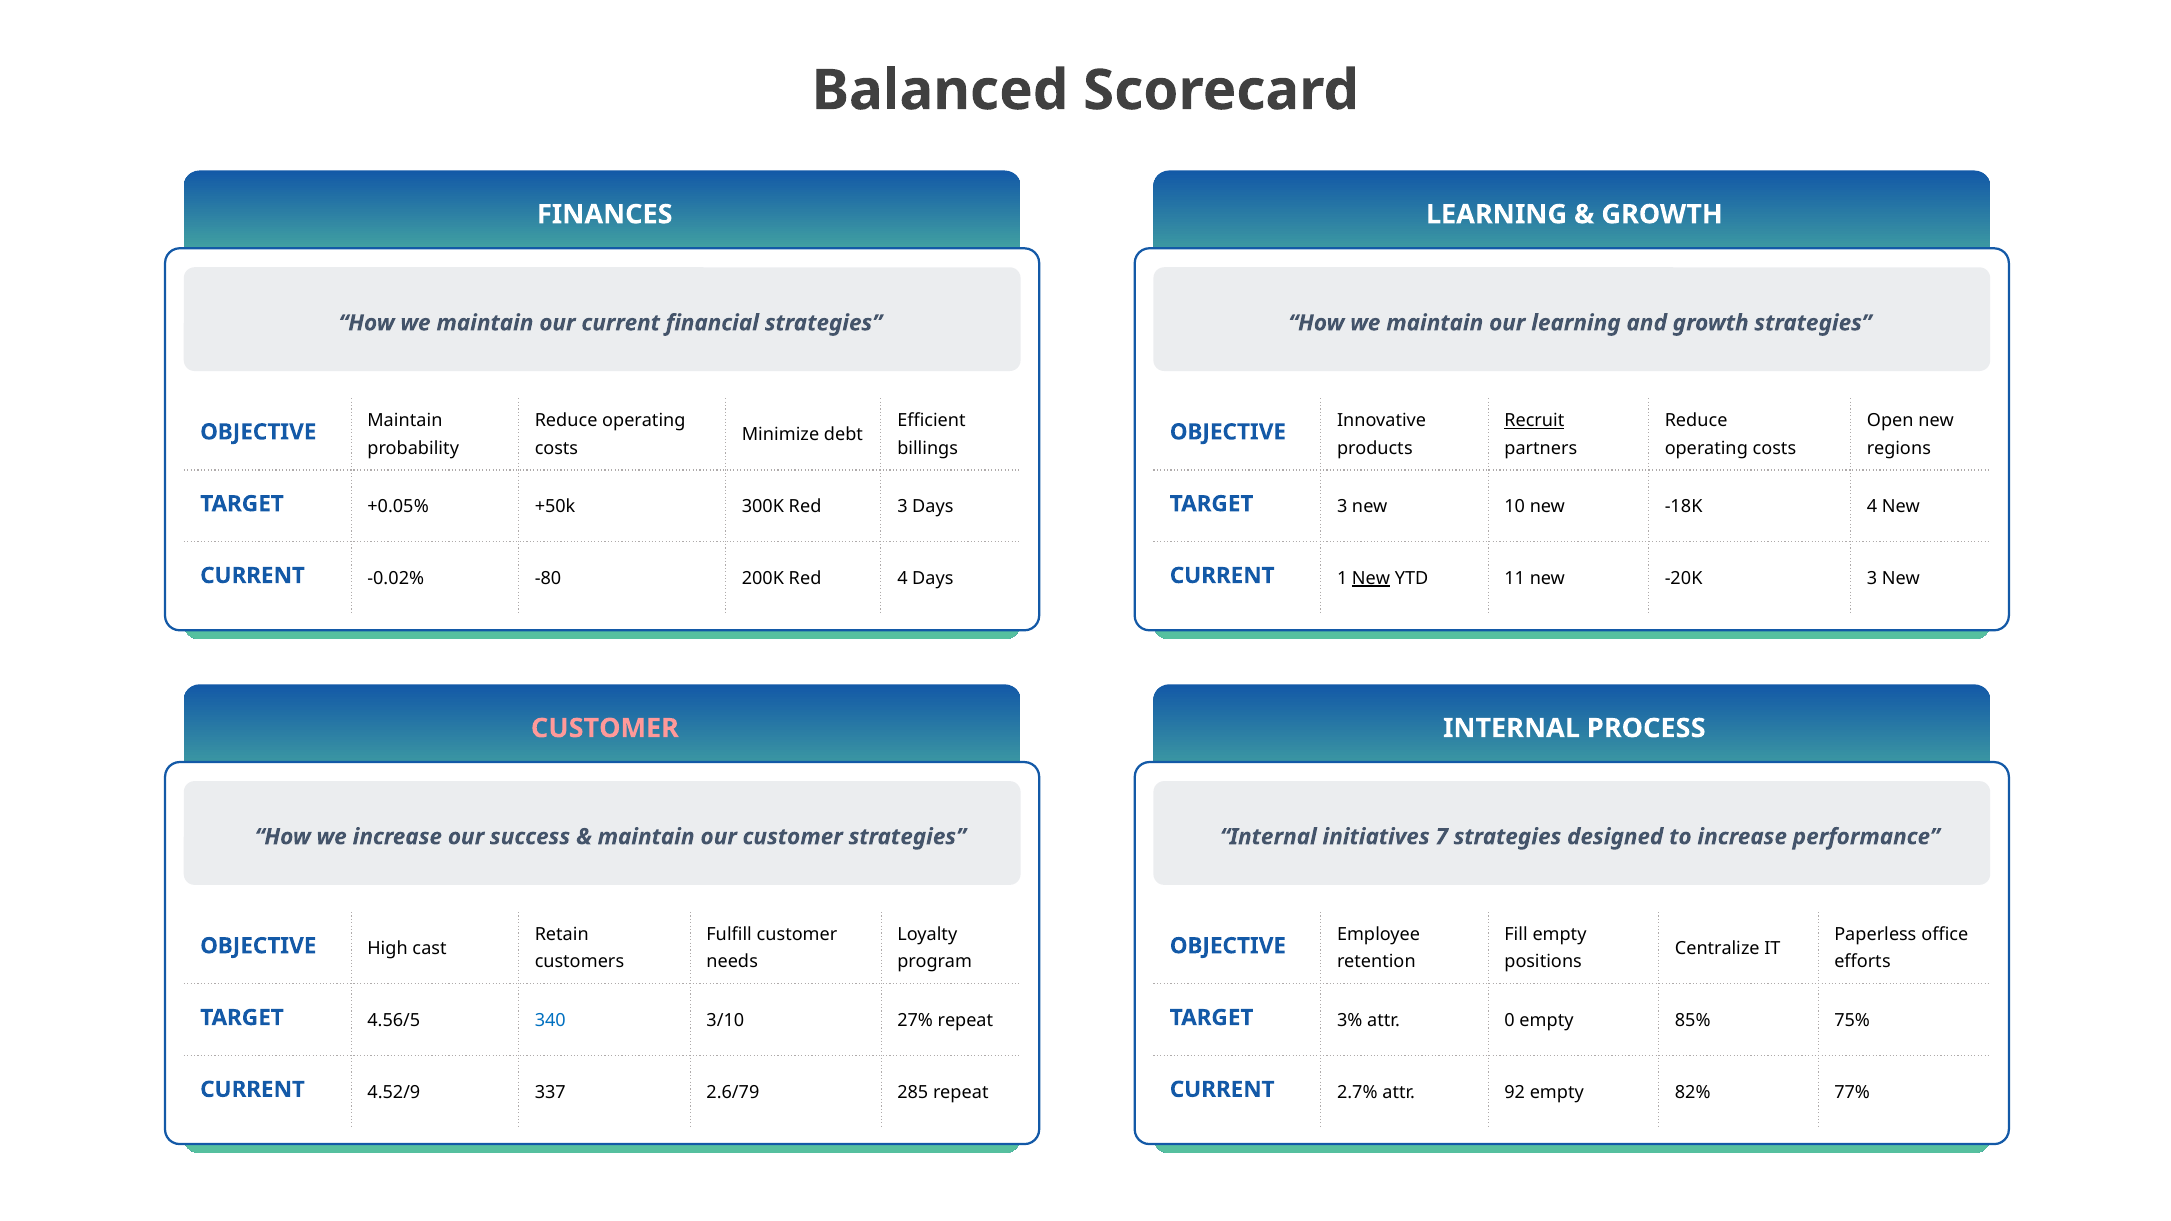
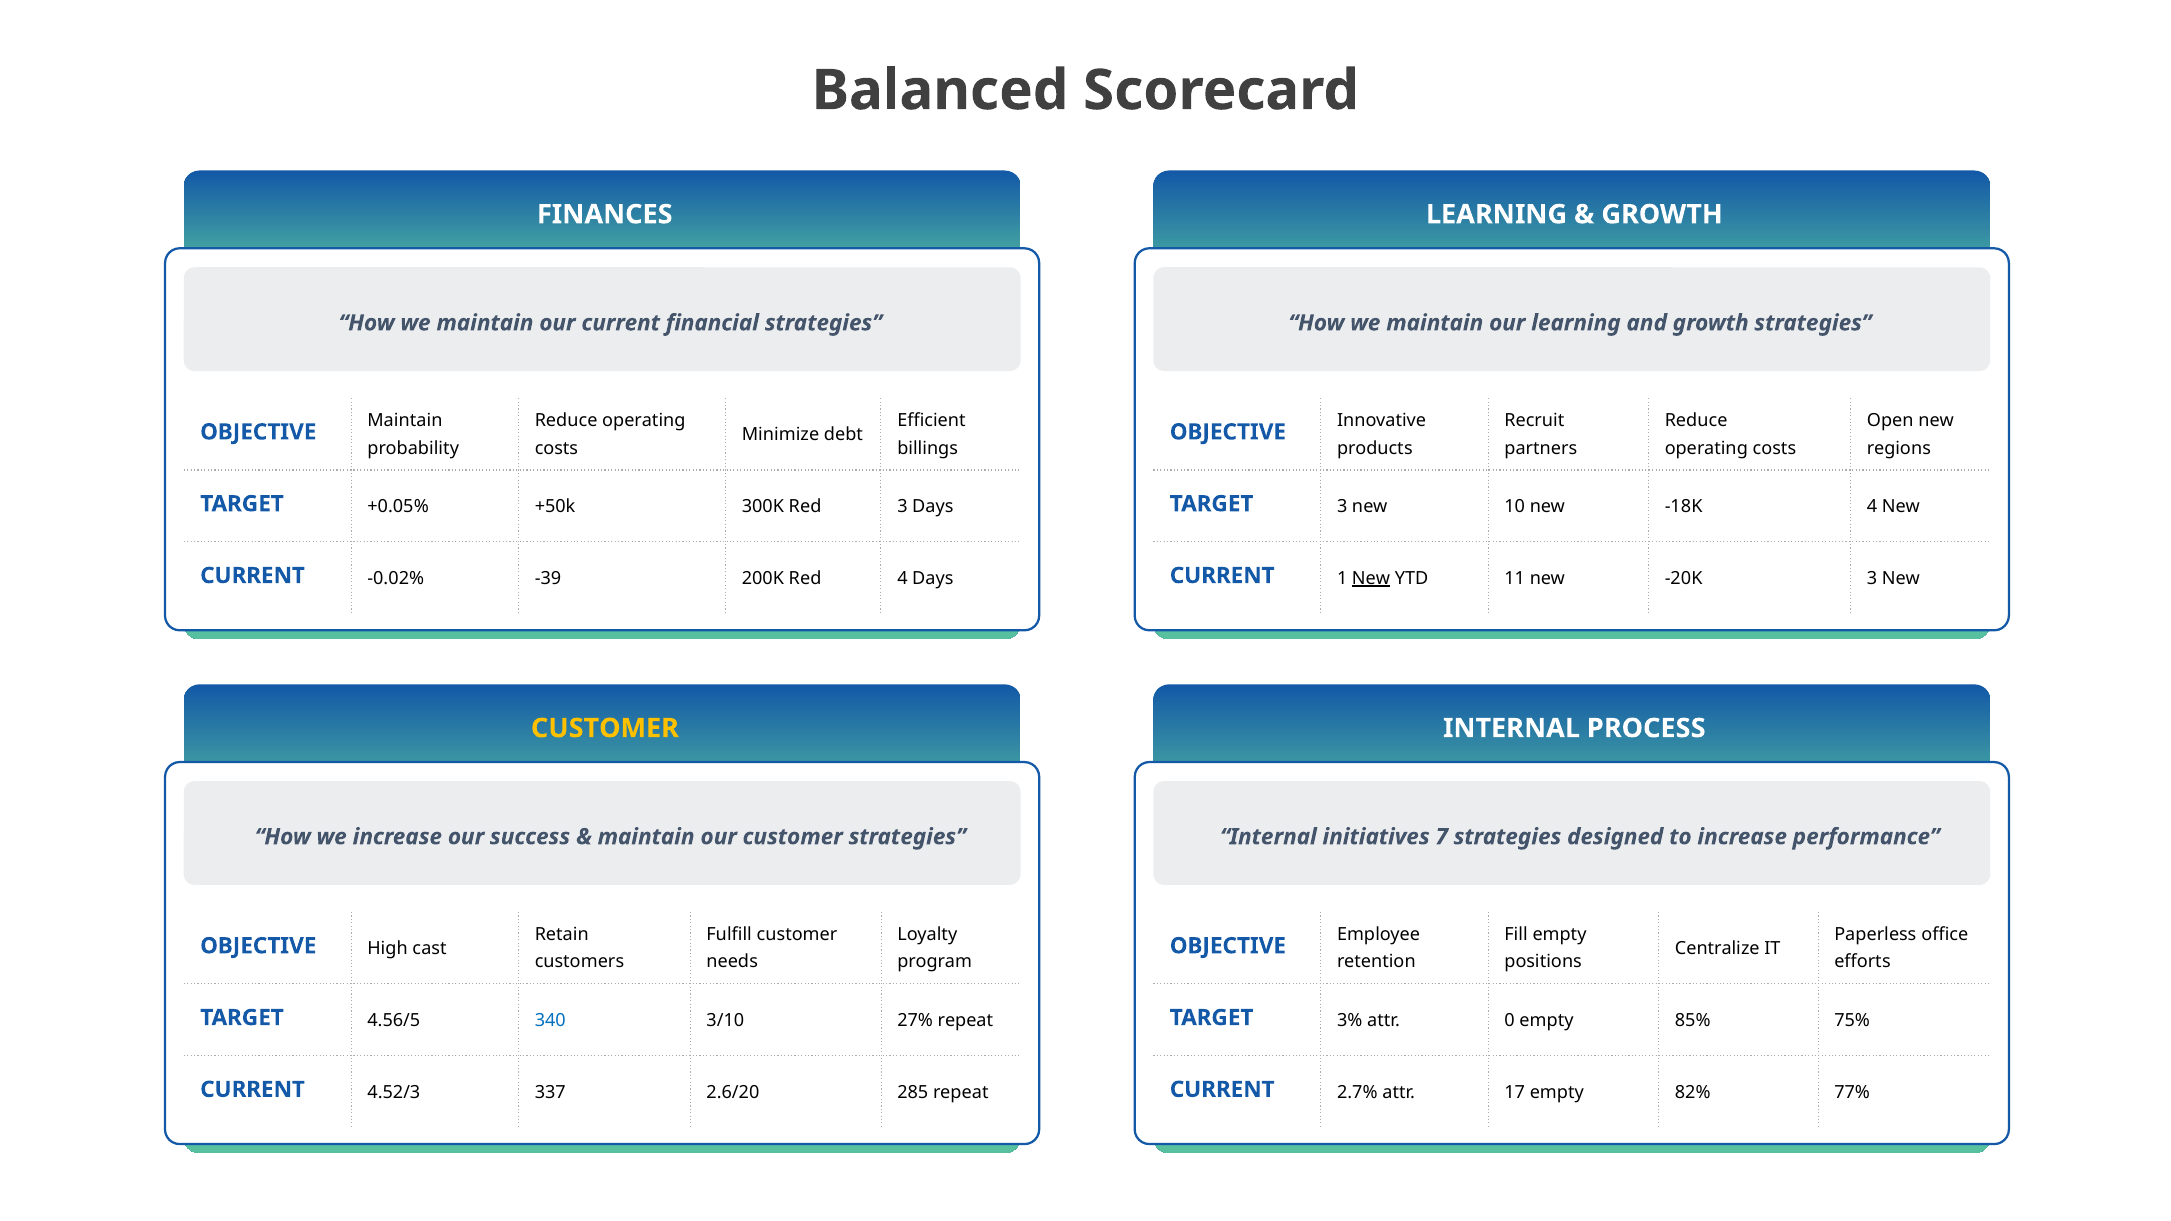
Recruit underline: present -> none
-80: -80 -> -39
CUSTOMER at (605, 728) colour: pink -> yellow
4.52/9: 4.52/9 -> 4.52/3
2.6/79: 2.6/79 -> 2.6/20
92: 92 -> 17
